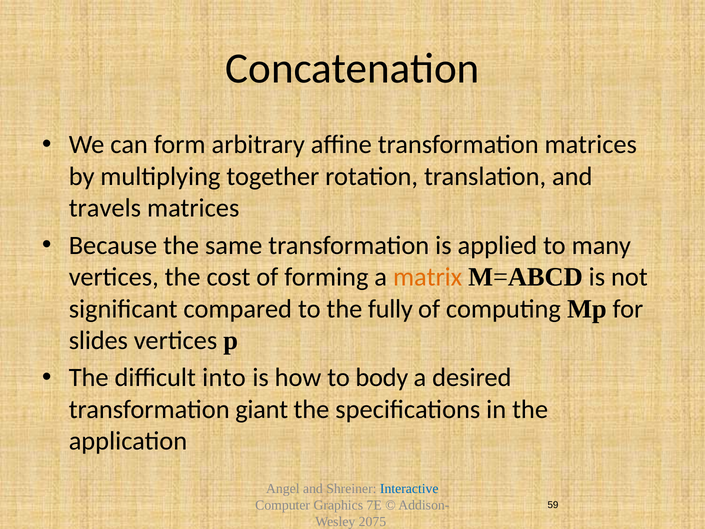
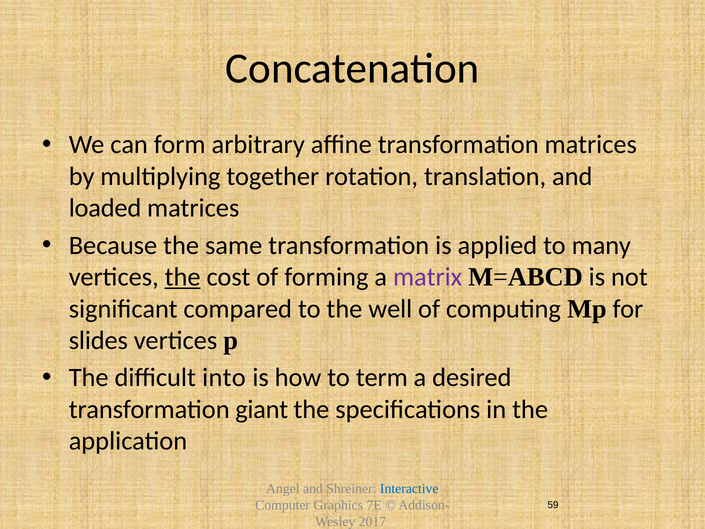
travels: travels -> loaded
the at (183, 277) underline: none -> present
matrix colour: orange -> purple
fully: fully -> well
body: body -> term
2075: 2075 -> 2017
